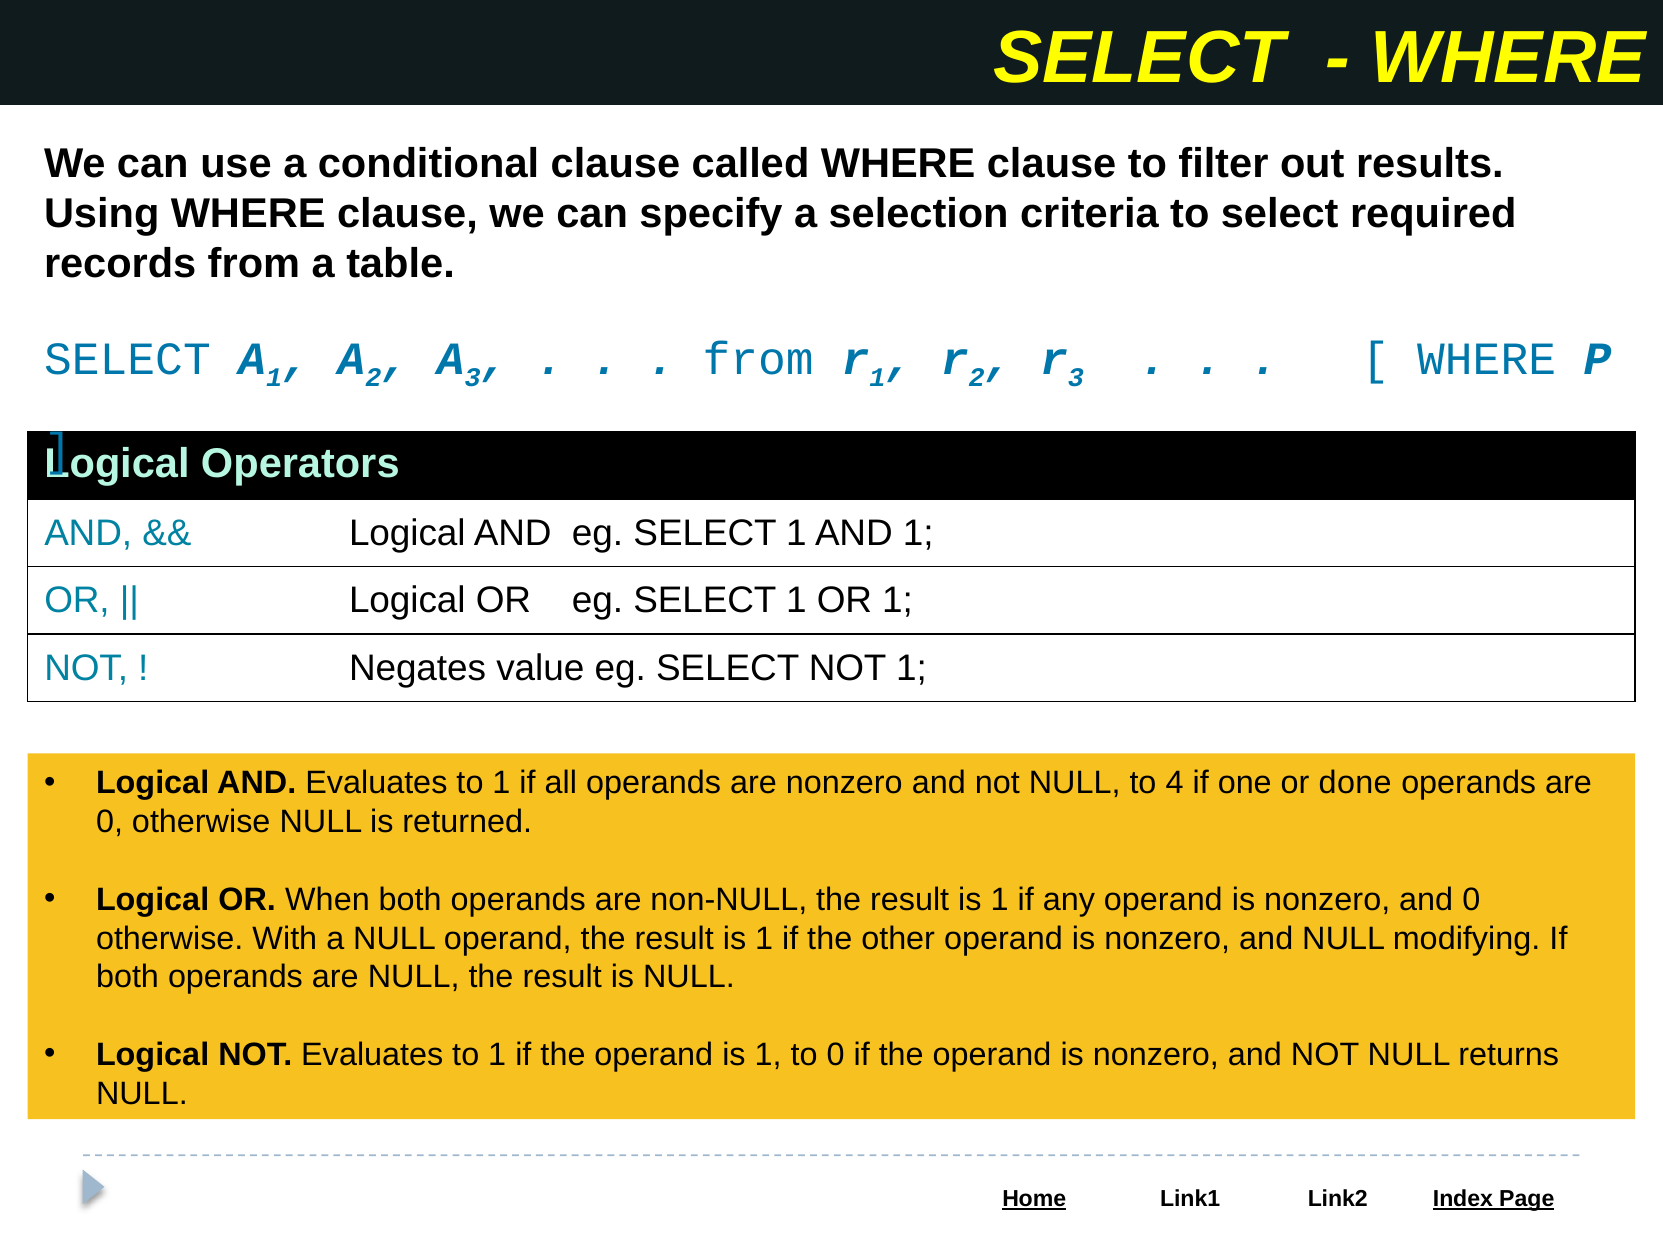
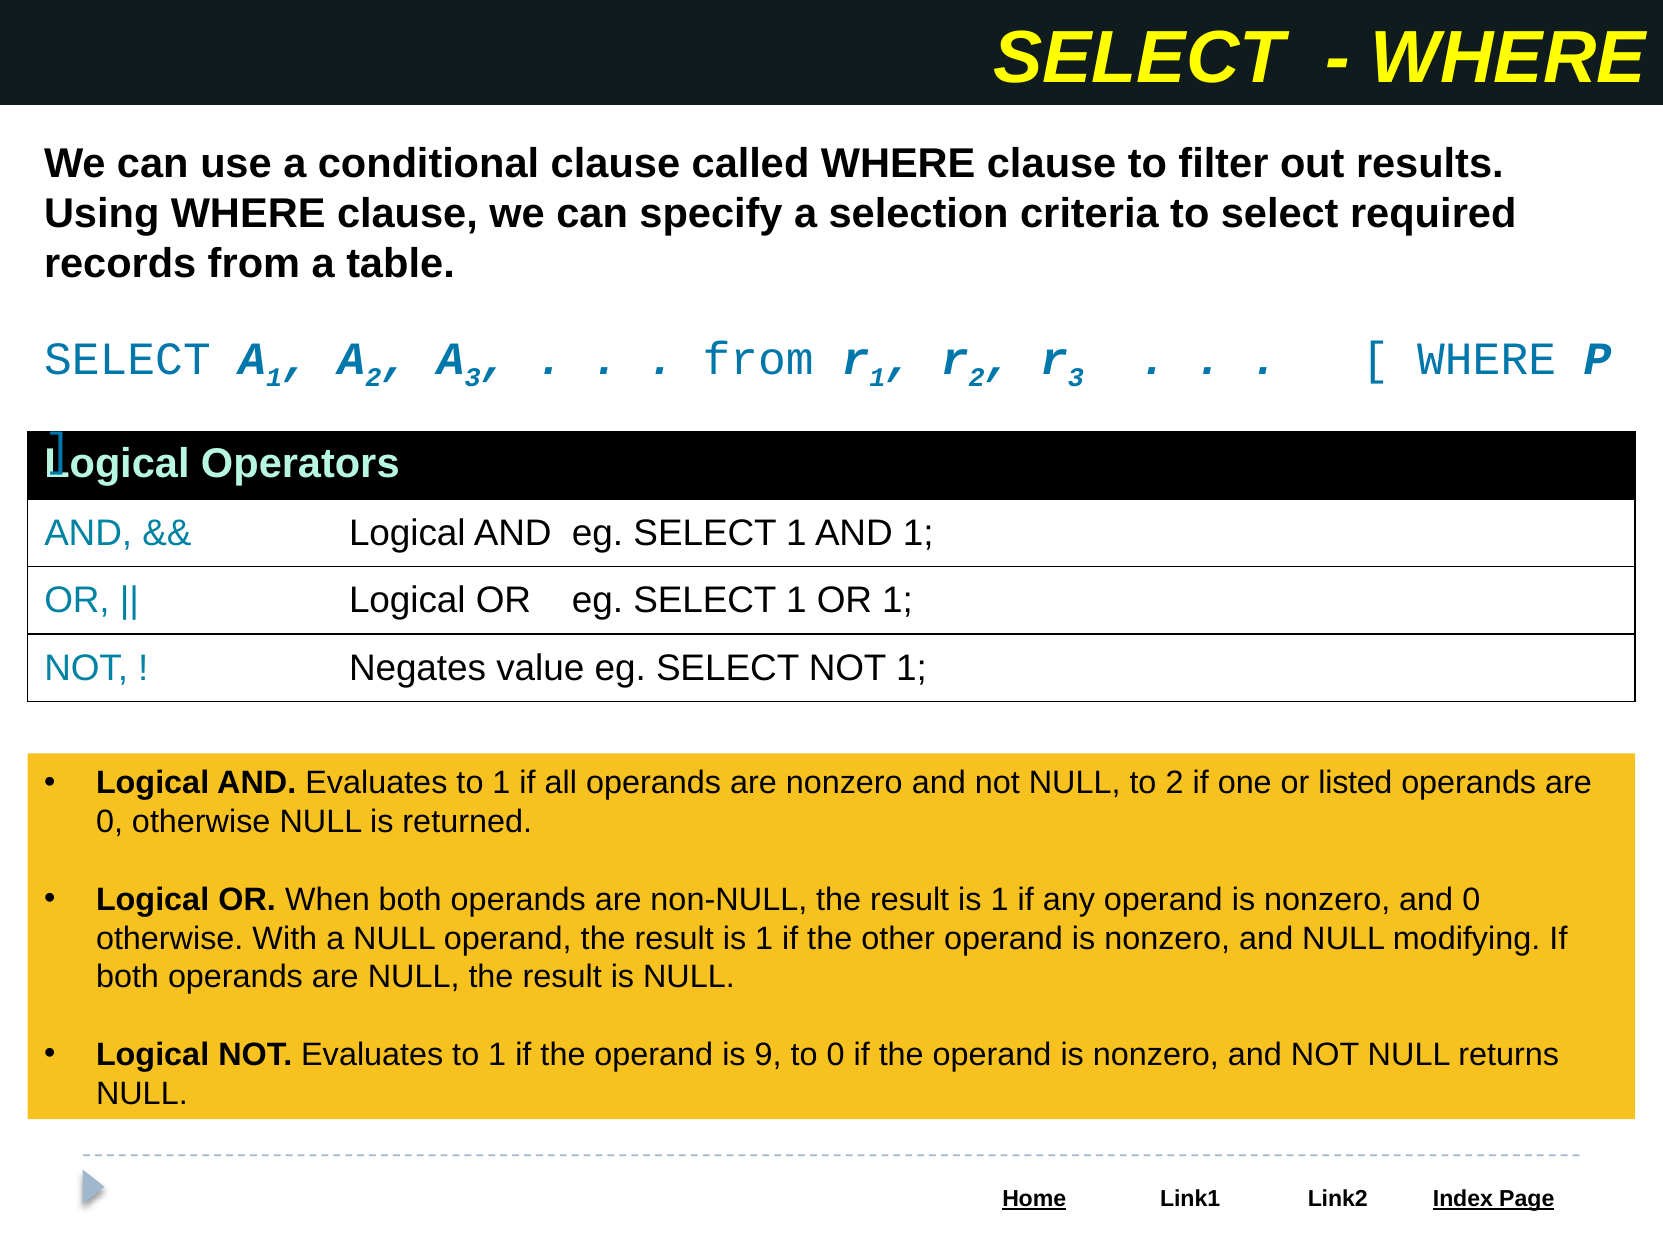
to 4: 4 -> 2
done: done -> listed
operand is 1: 1 -> 9
